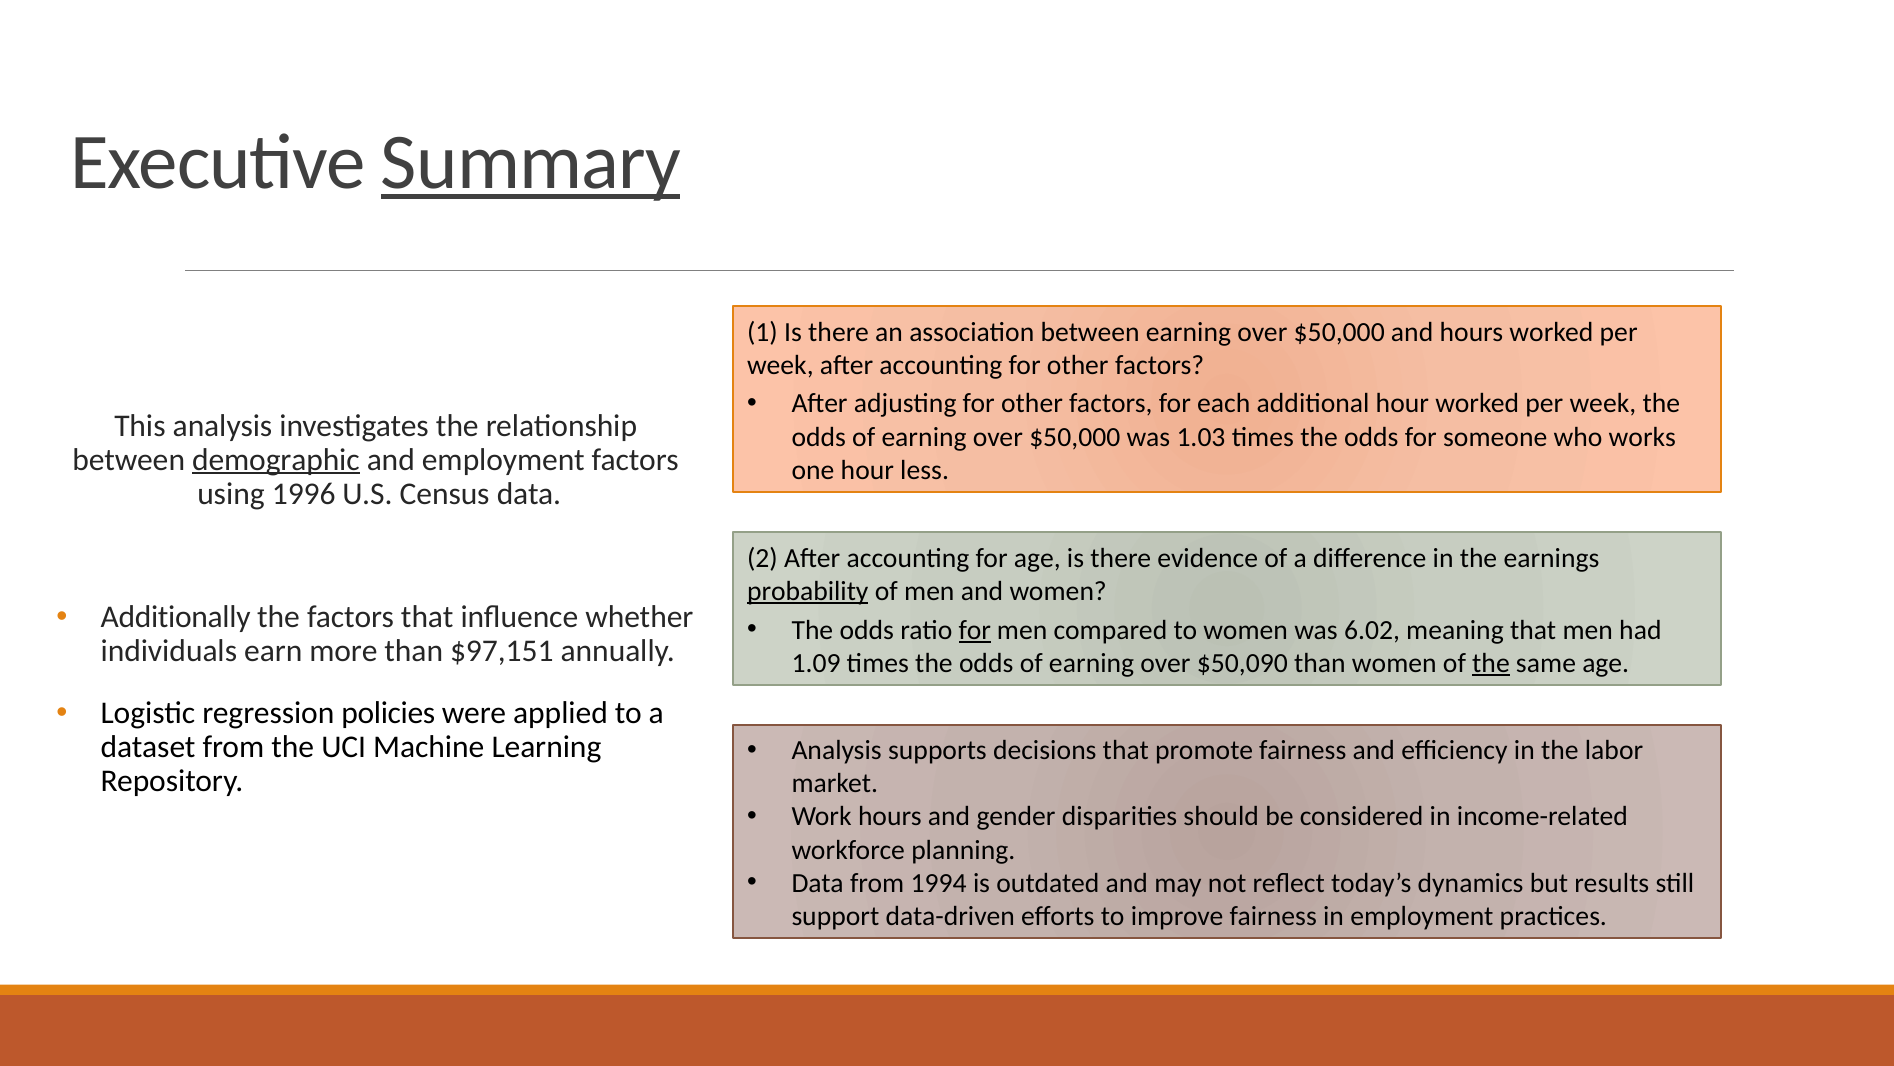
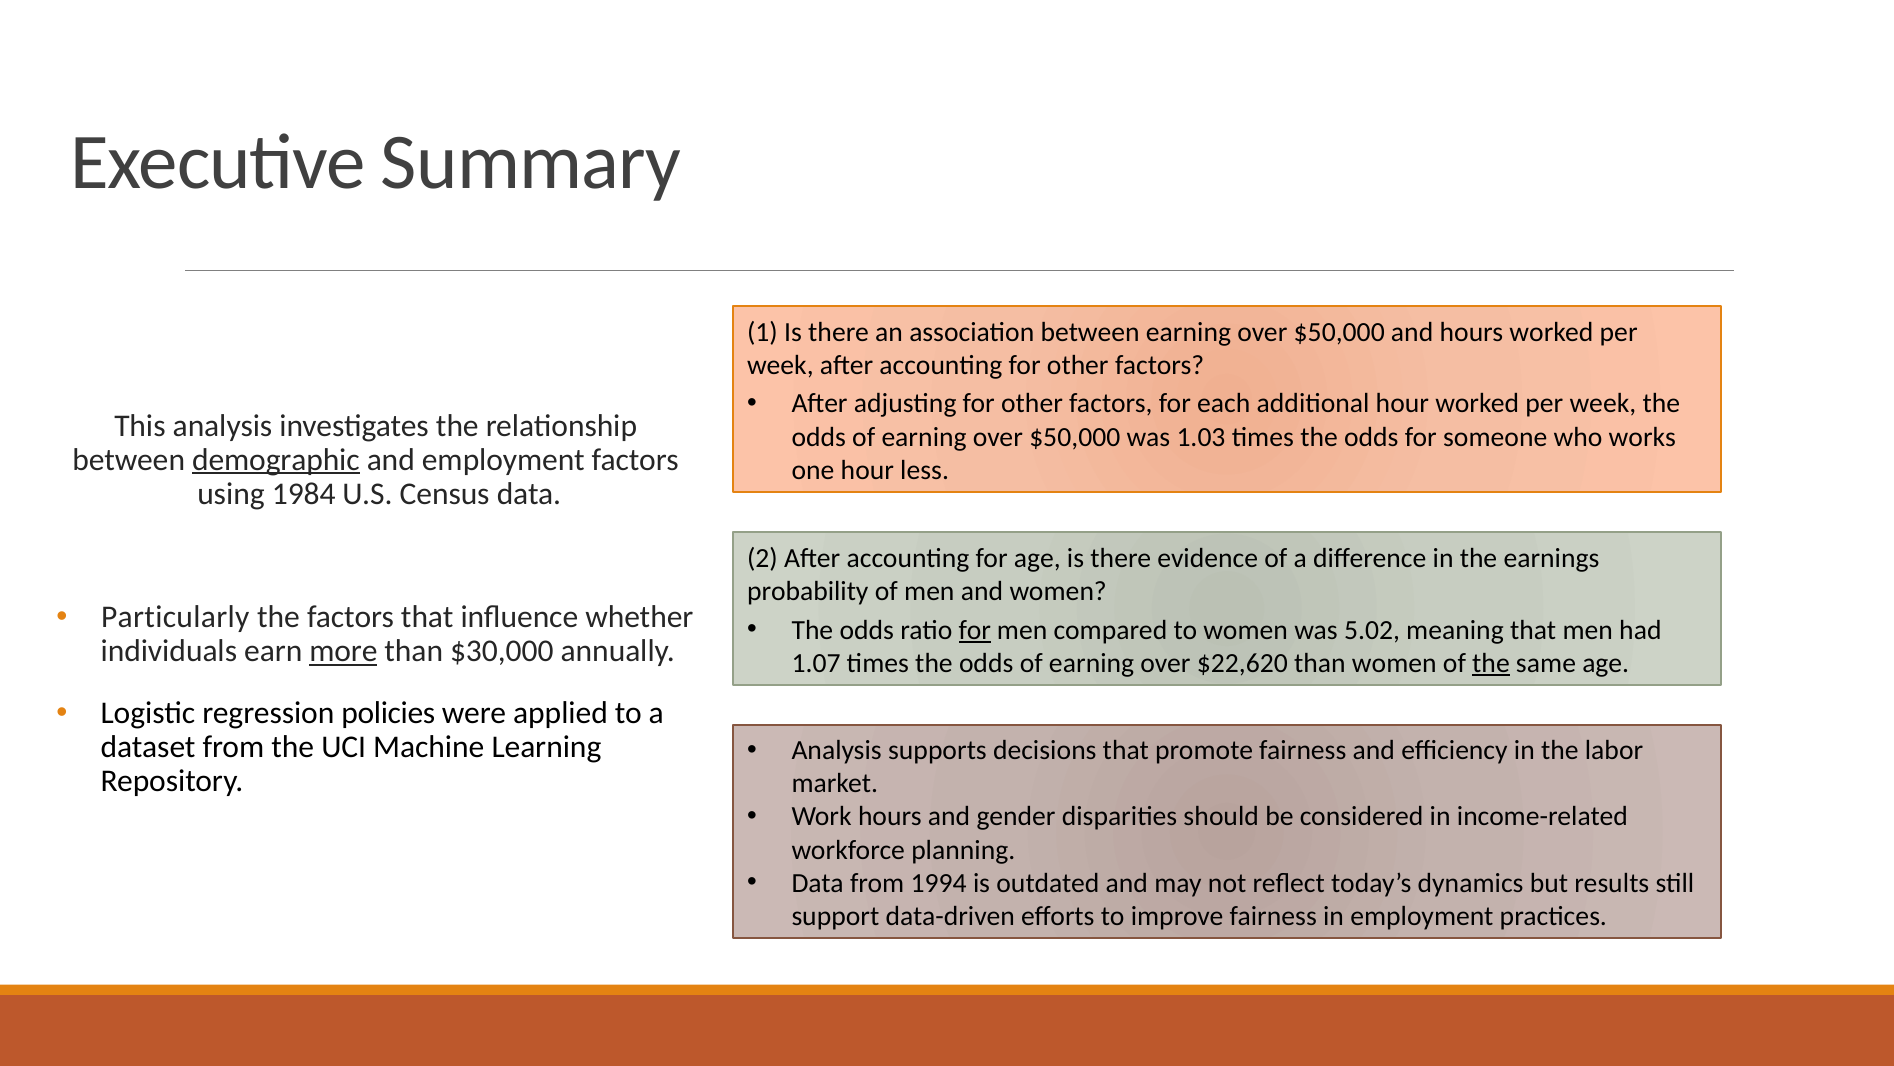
Summary underline: present -> none
1996: 1996 -> 1984
probability underline: present -> none
Additionally: Additionally -> Particularly
6.02: 6.02 -> 5.02
more underline: none -> present
$97,151: $97,151 -> $30,000
1.09: 1.09 -> 1.07
$50,090: $50,090 -> $22,620
